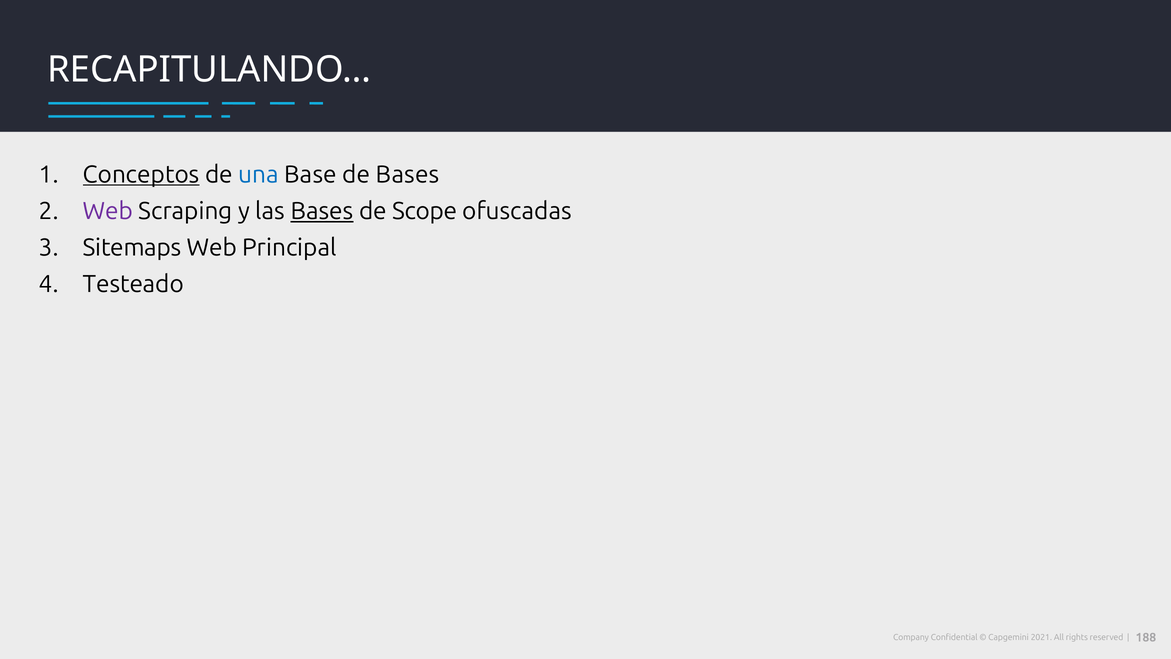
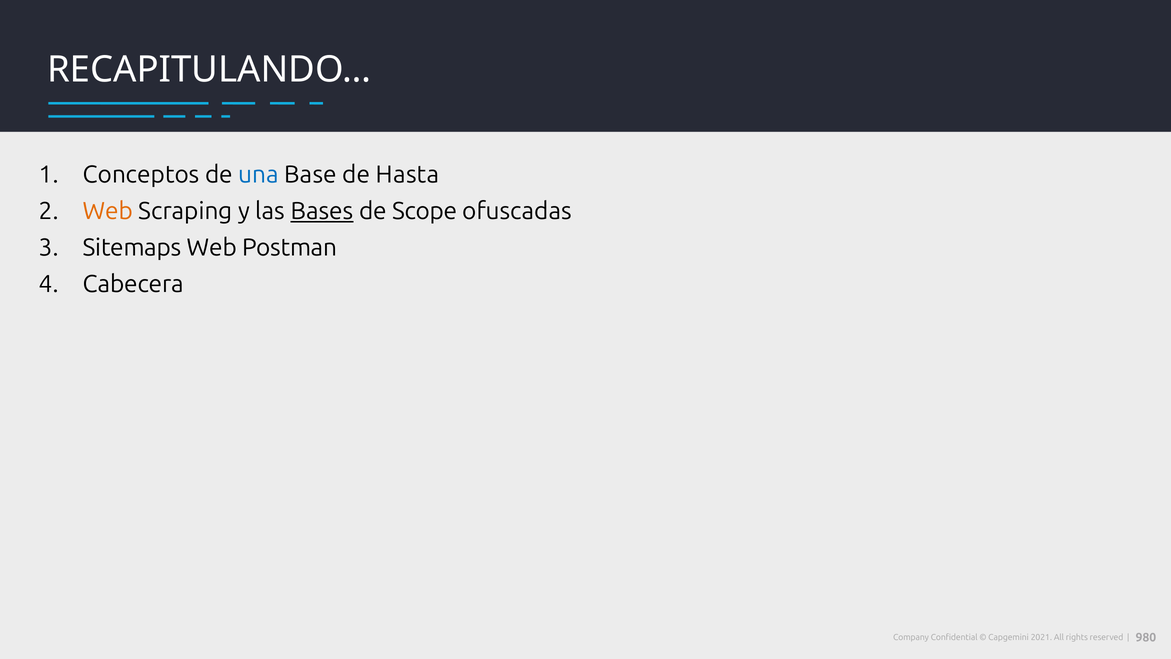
Conceptos underline: present -> none
de Bases: Bases -> Hasta
Web at (108, 211) colour: purple -> orange
Principal: Principal -> Postman
Testeado: Testeado -> Cabecera
188: 188 -> 980
